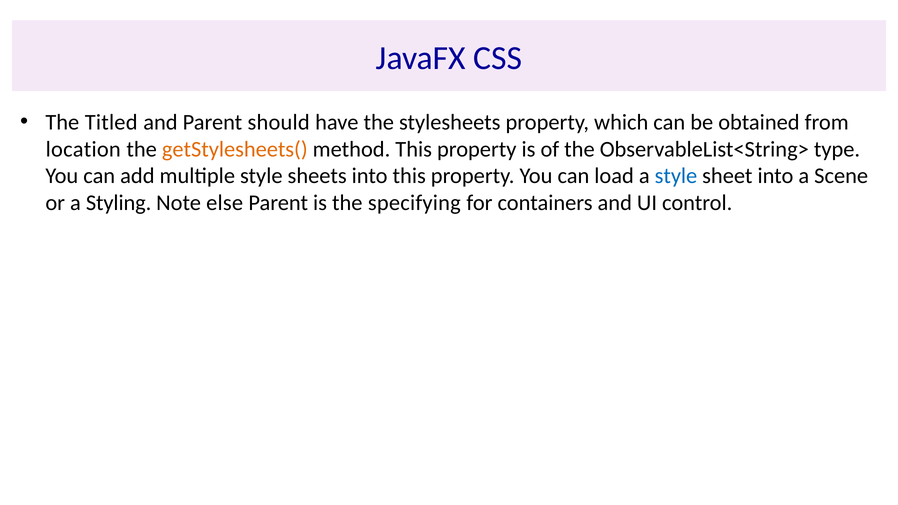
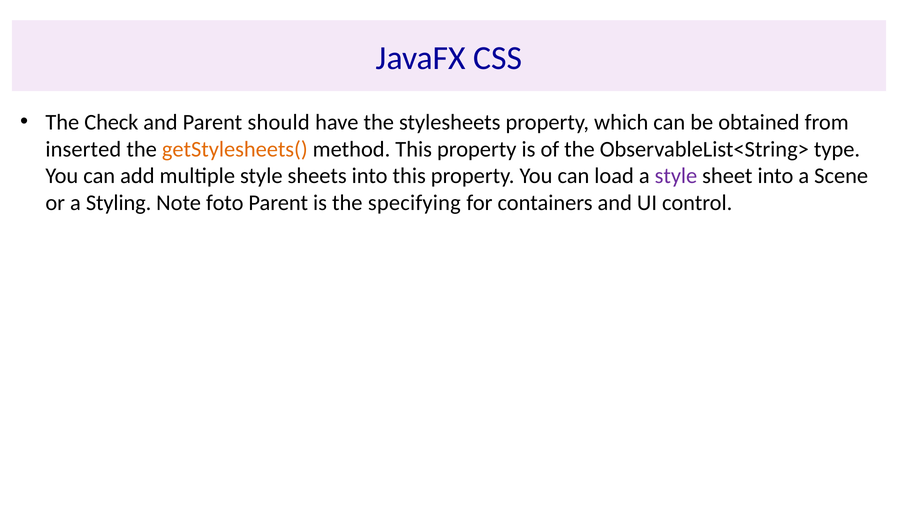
Titled: Titled -> Check
location: location -> inserted
style at (676, 176) colour: blue -> purple
else: else -> foto
